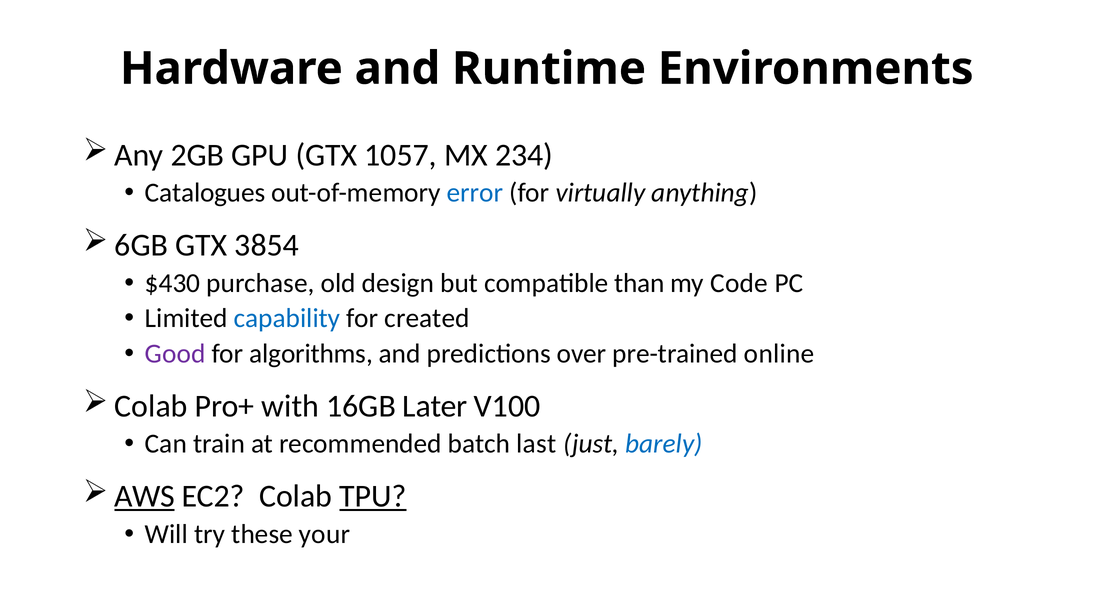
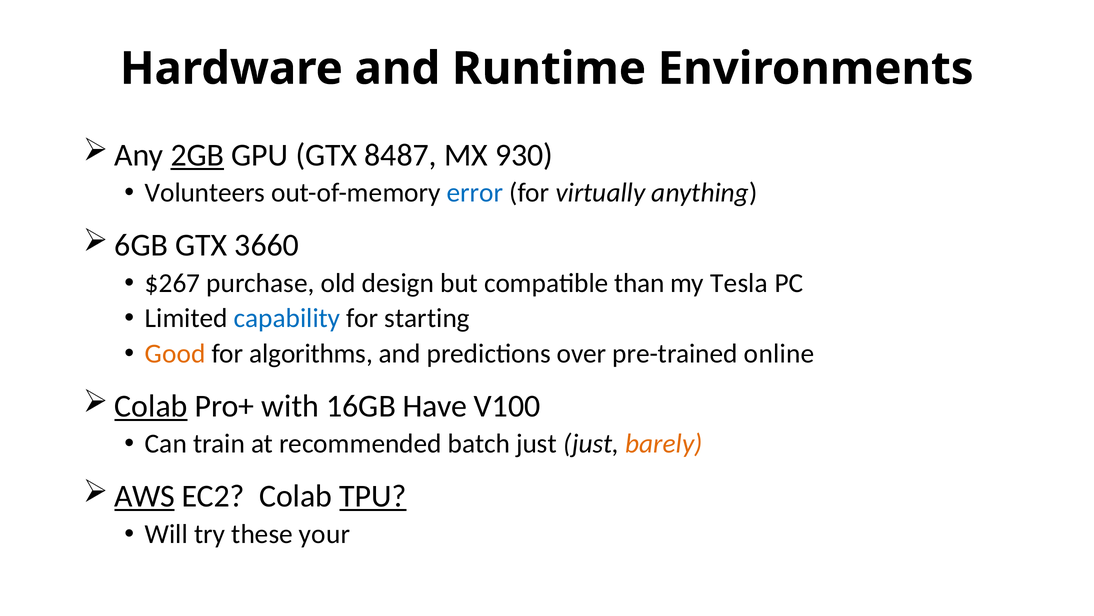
2GB underline: none -> present
1057: 1057 -> 8487
234: 234 -> 930
Catalogues: Catalogues -> Volunteers
3854: 3854 -> 3660
$430: $430 -> $267
Code: Code -> Tesla
created: created -> starting
Good colour: purple -> orange
Colab at (151, 406) underline: none -> present
Later: Later -> Have
batch last: last -> just
barely colour: blue -> orange
